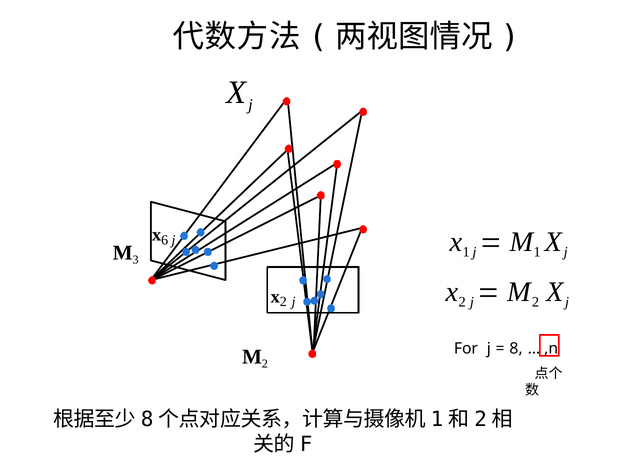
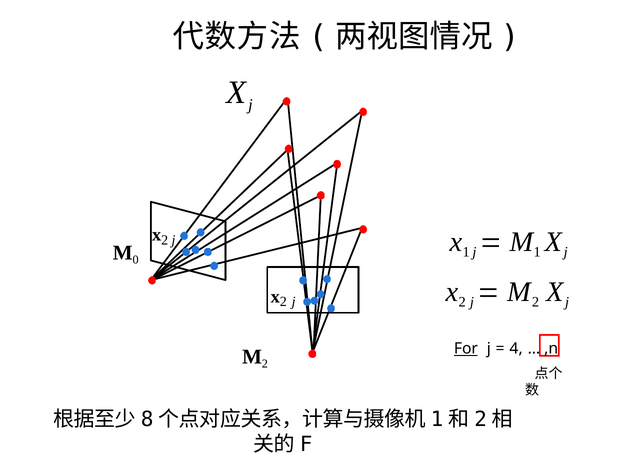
6 at (165, 241): 6 -> 2
3: 3 -> 0
For underline: none -> present
8: 8 -> 4
